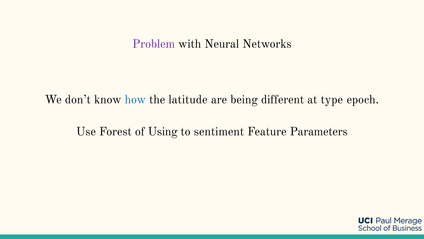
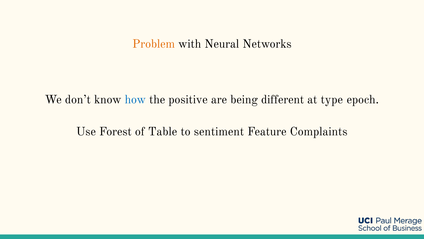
Problem colour: purple -> orange
latitude: latitude -> positive
Using: Using -> Table
Parameters: Parameters -> Complaints
